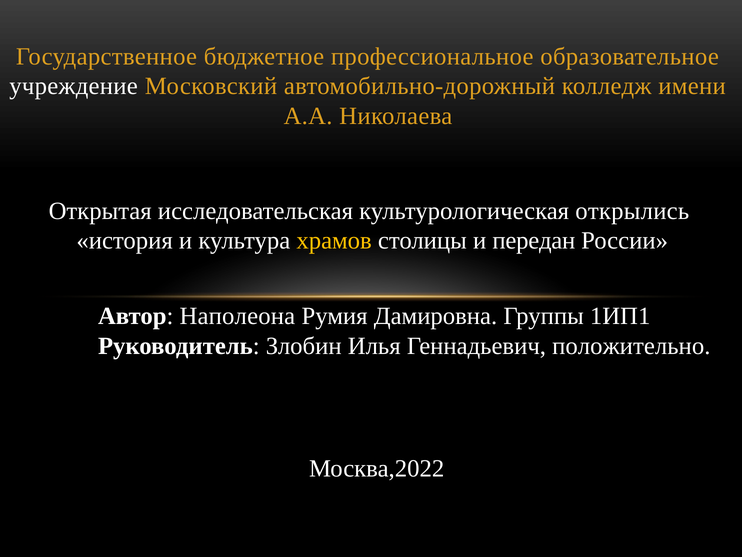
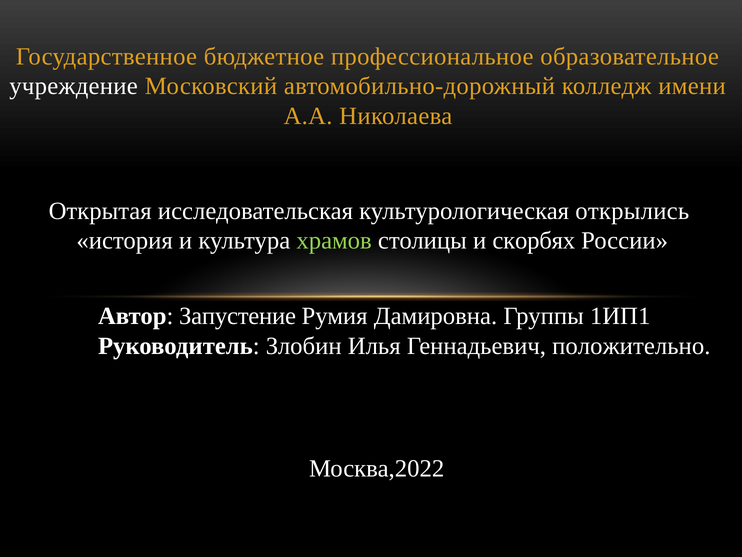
храмов colour: yellow -> light green
передан: передан -> скорбях
Наполеона: Наполеона -> Запустение
